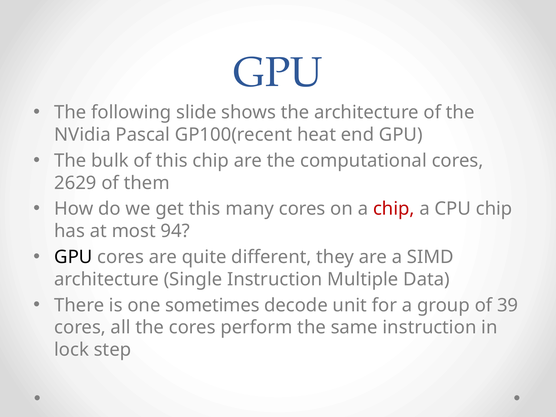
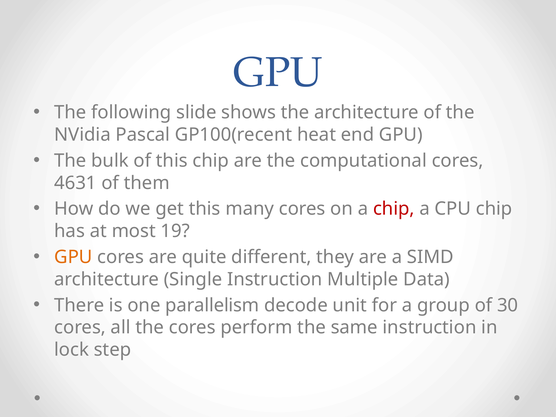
2629: 2629 -> 4631
94: 94 -> 19
GPU at (73, 257) colour: black -> orange
sometimes: sometimes -> parallelism
39: 39 -> 30
